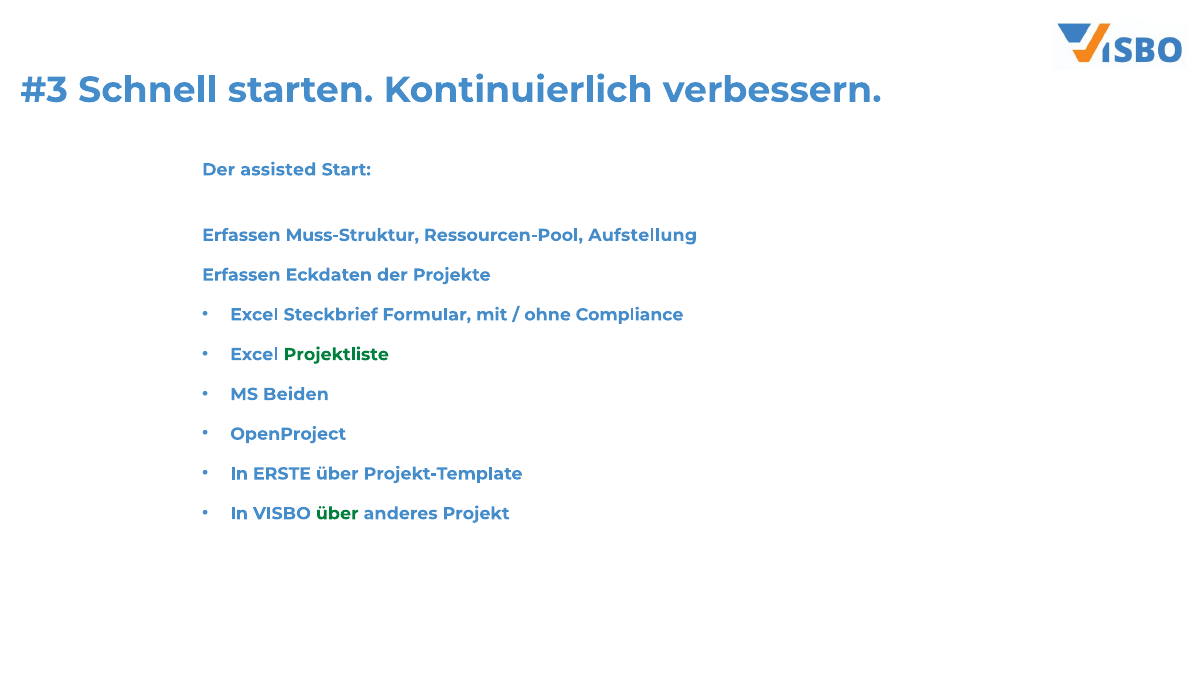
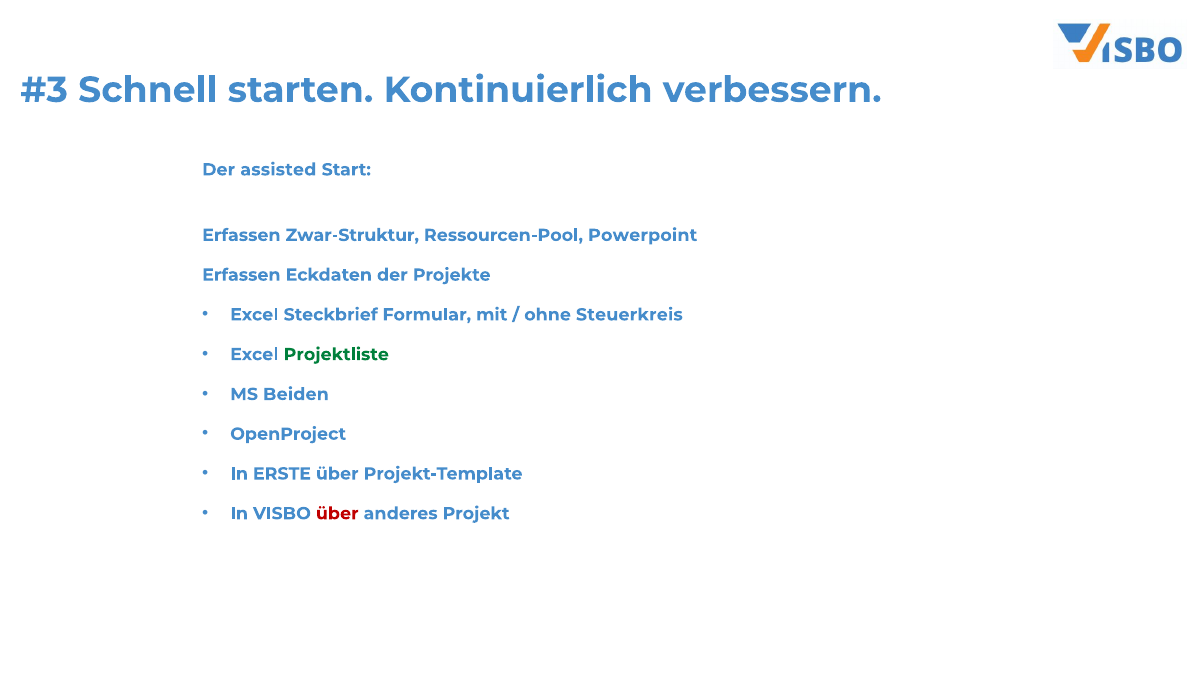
Muss-Struktur: Muss-Struktur -> Zwar-Struktur
Aufstellung: Aufstellung -> Powerpoint
Compliance: Compliance -> Steuerkreis
über at (337, 513) colour: green -> red
